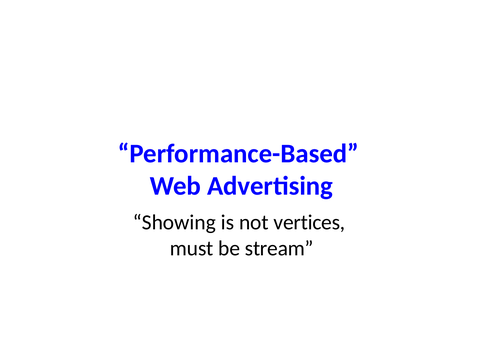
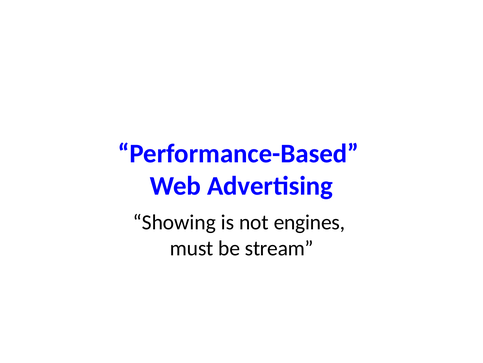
vertices: vertices -> engines
